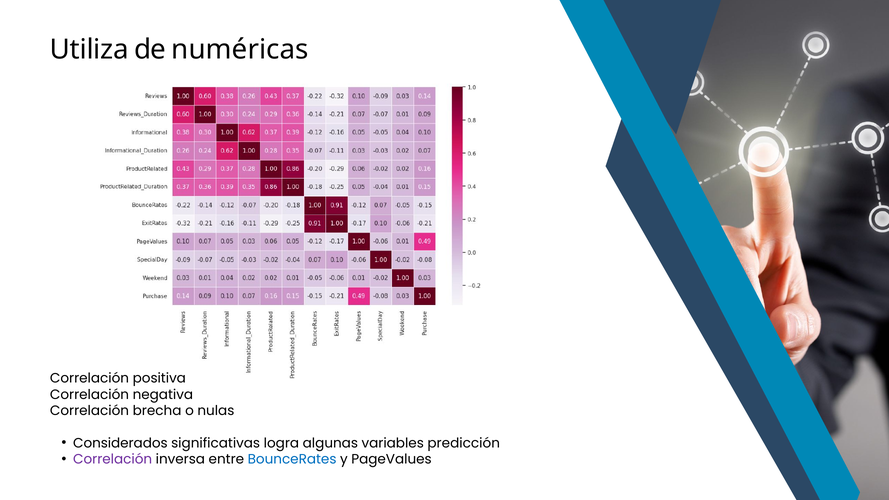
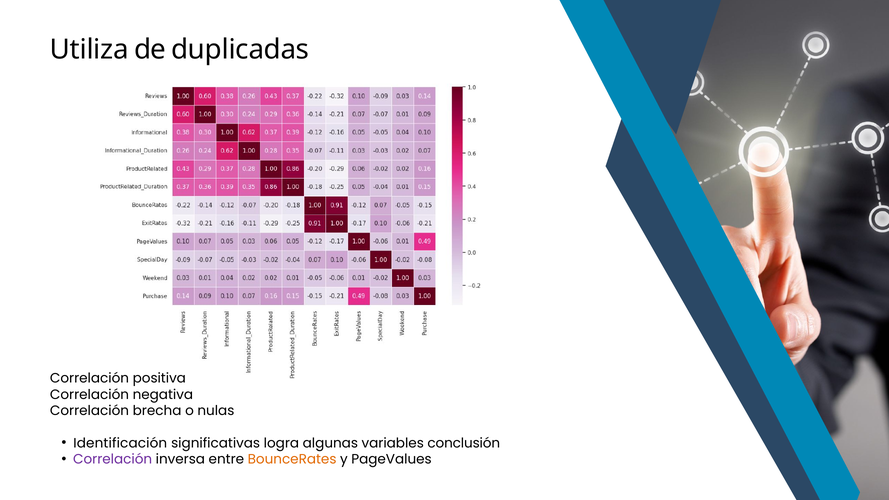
numéricas: numéricas -> duplicadas
Considerados: Considerados -> Identificación
predicción: predicción -> conclusión
BounceRates colour: blue -> orange
